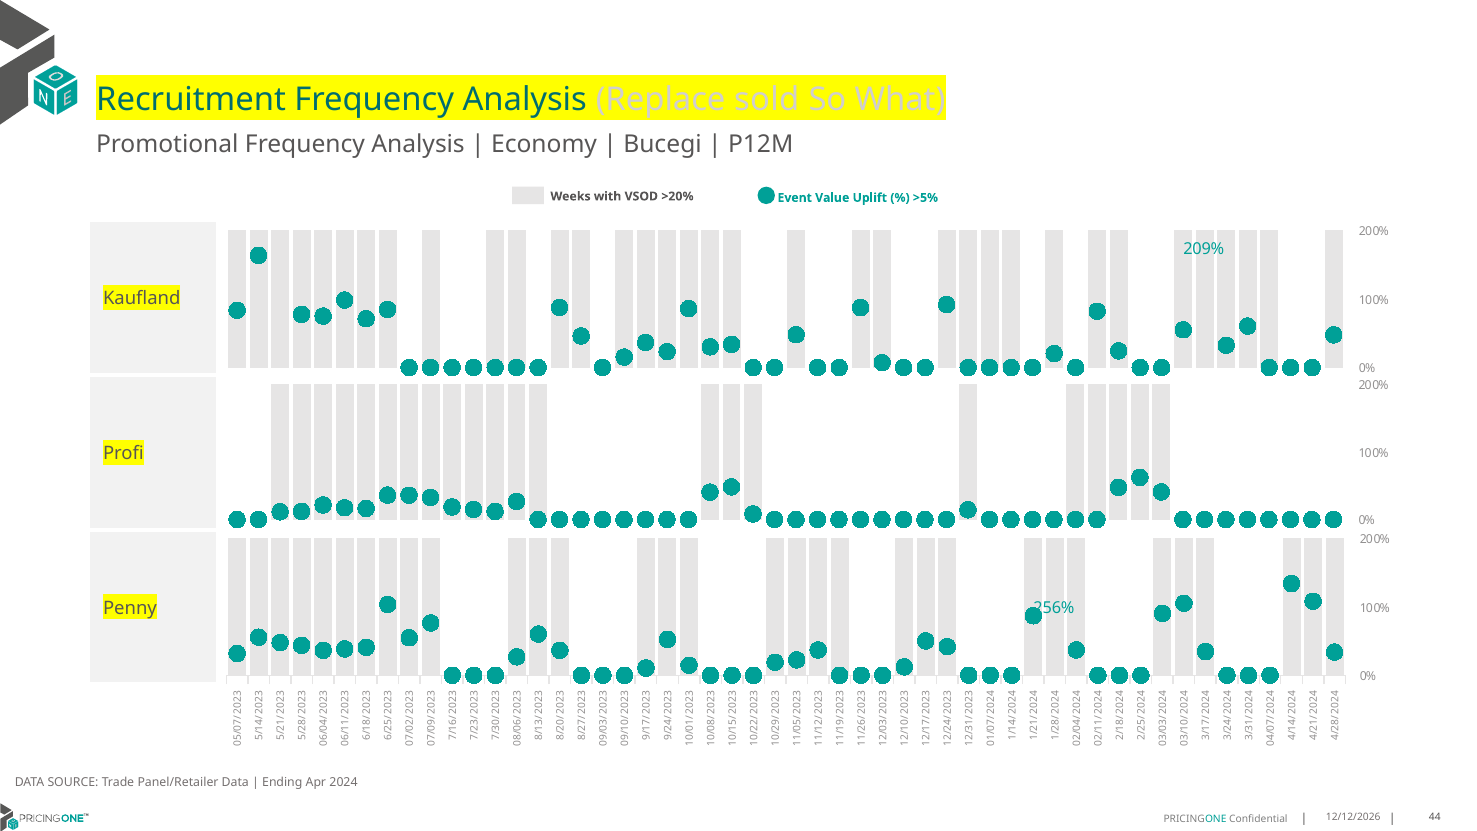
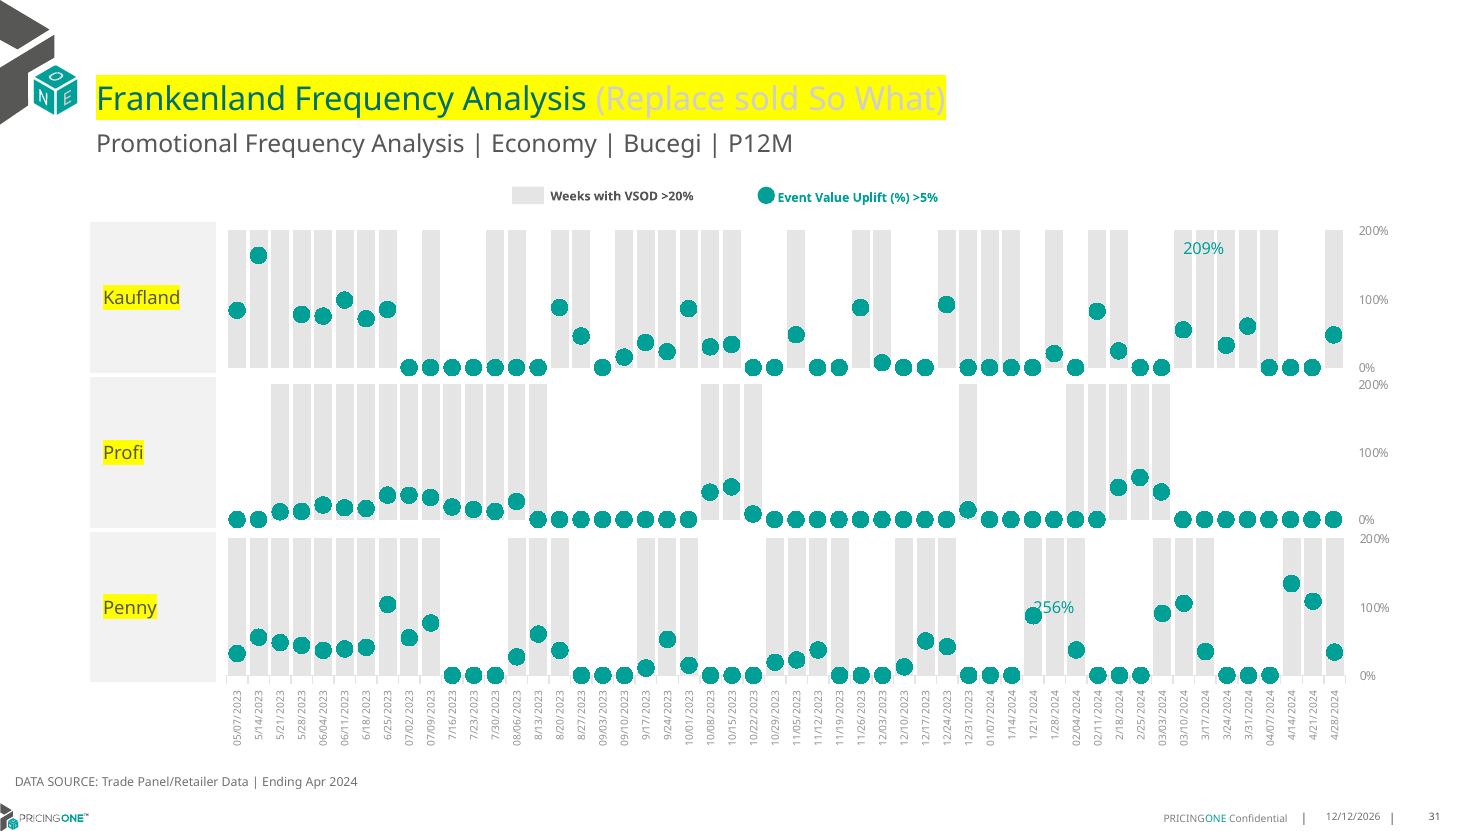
Recruitment: Recruitment -> Frankenland
44: 44 -> 31
